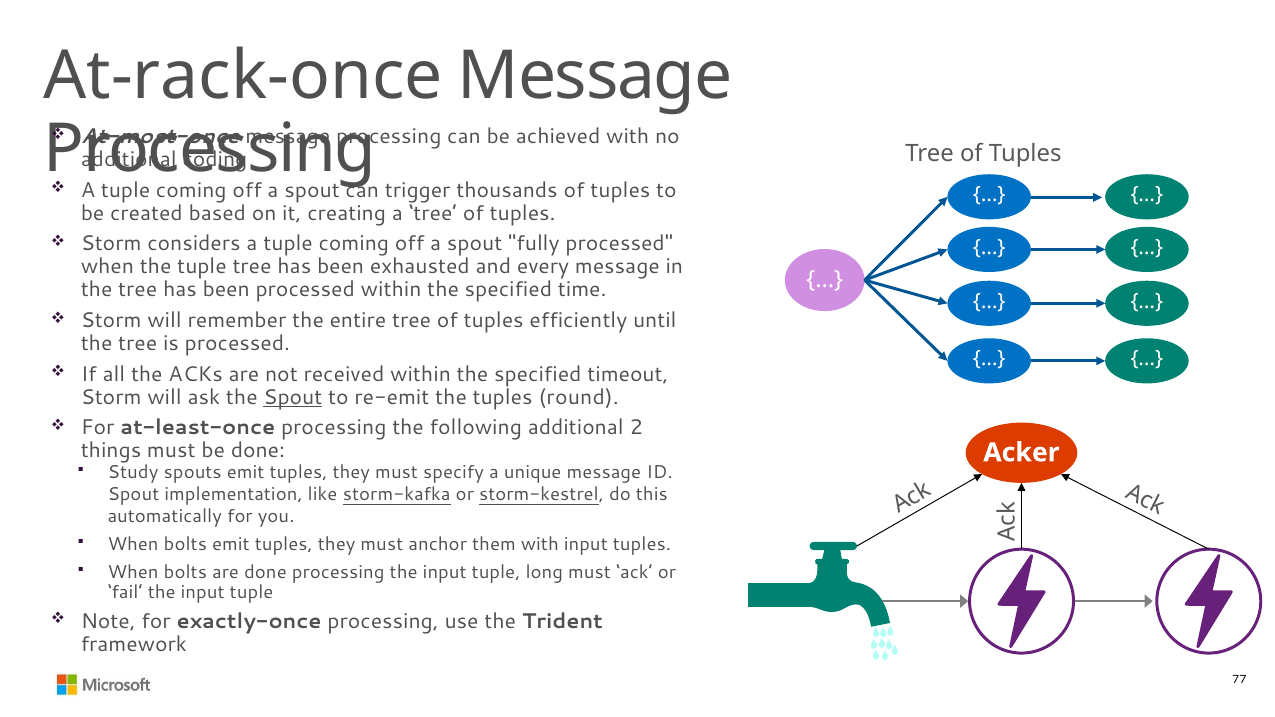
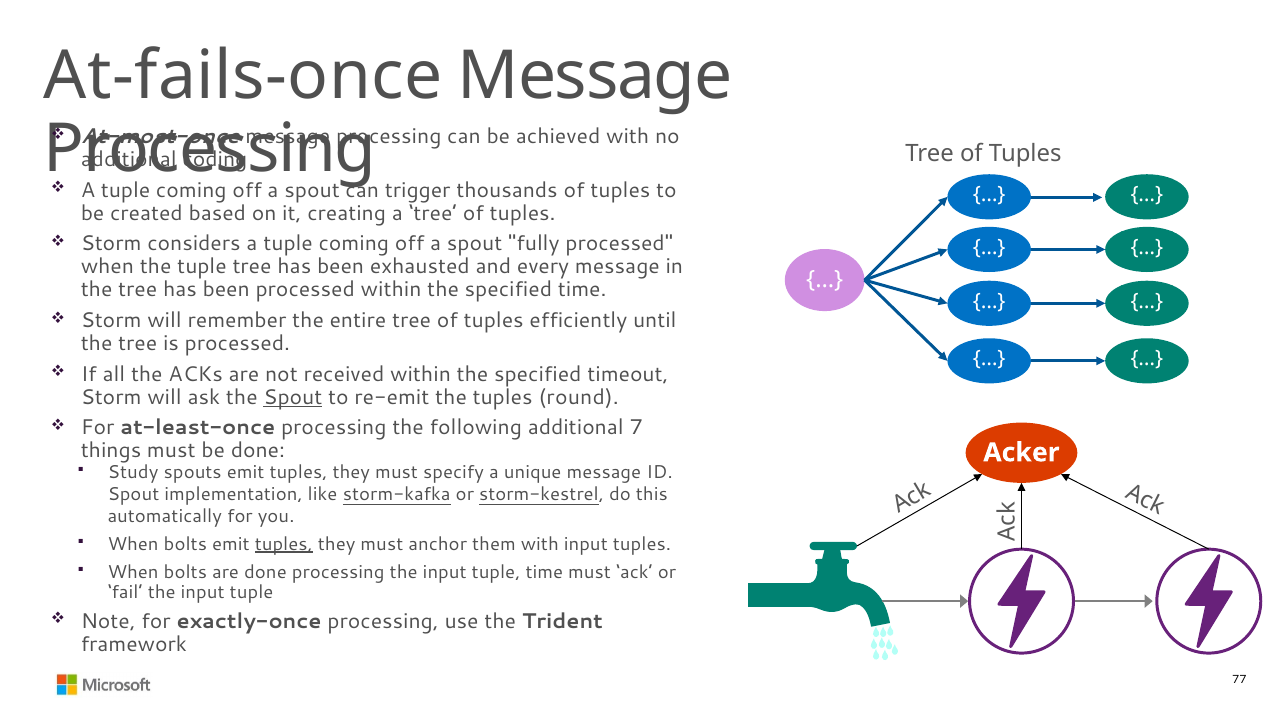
At-rack-once: At-rack-once -> At-fails-once
2: 2 -> 7
tuples at (284, 544) underline: none -> present
tuple long: long -> time
